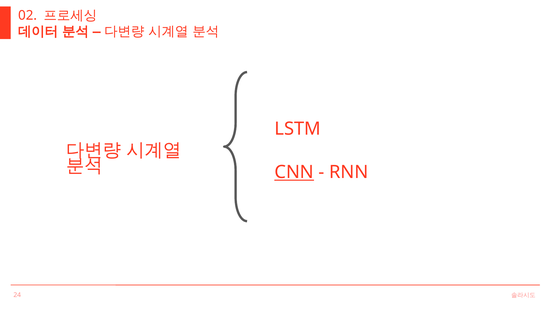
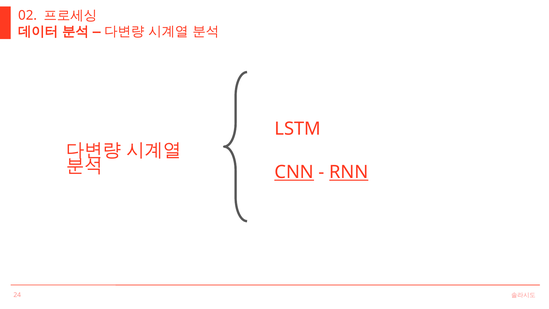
RNN underline: none -> present
